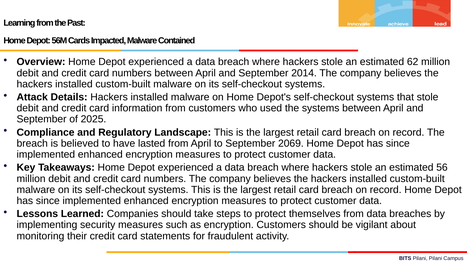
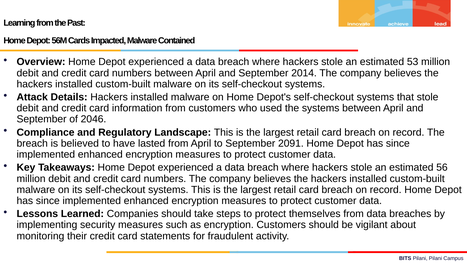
62: 62 -> 53
2025: 2025 -> 2046
2069: 2069 -> 2091
